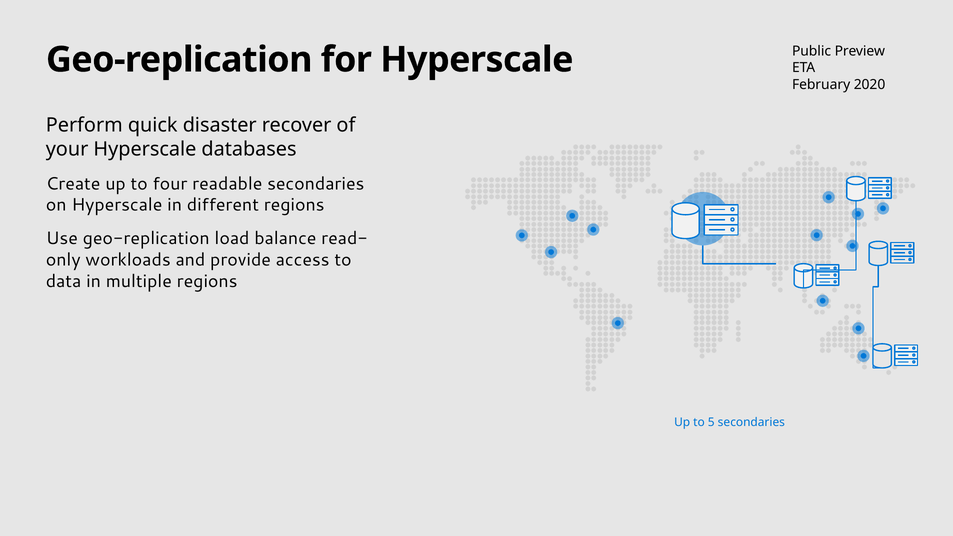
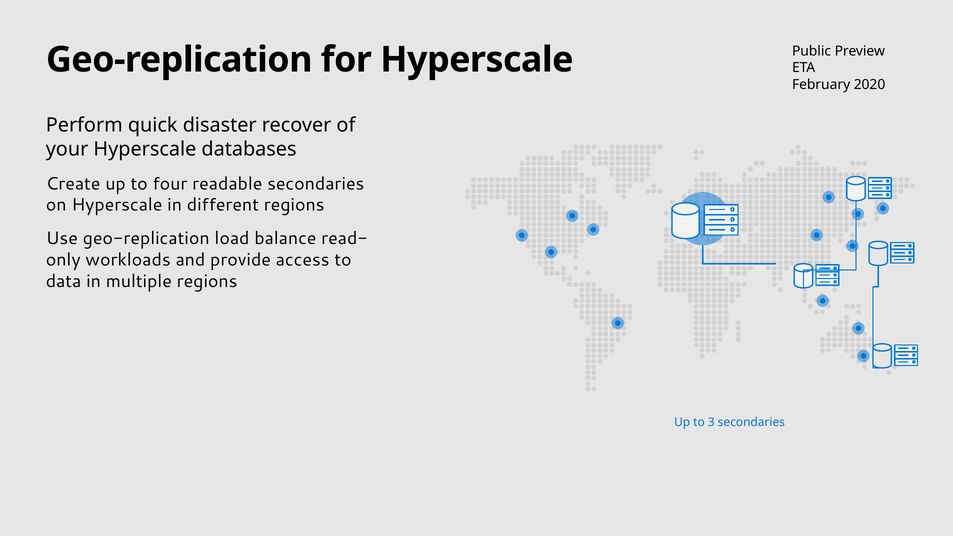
5: 5 -> 3
